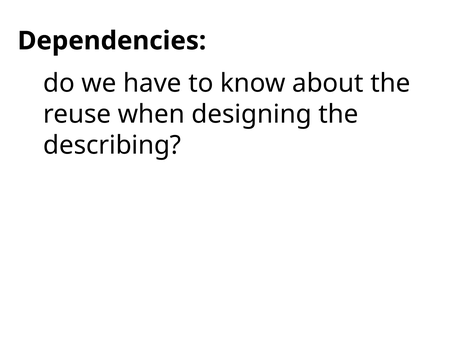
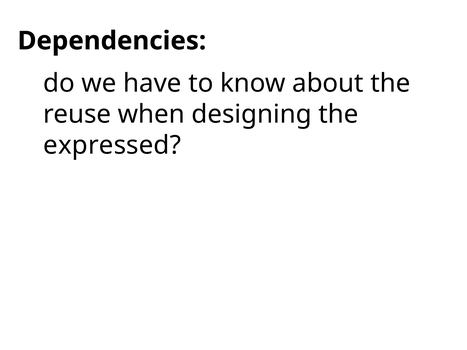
describing: describing -> expressed
